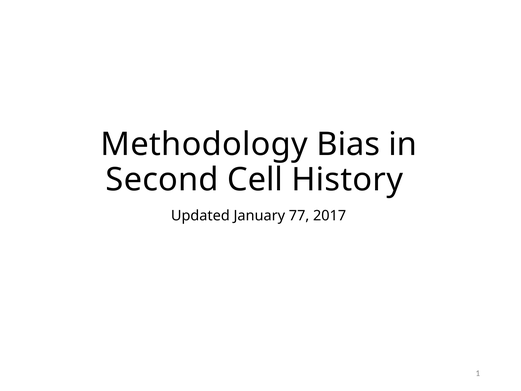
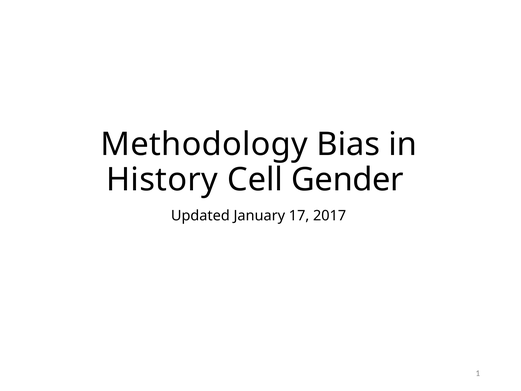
Second: Second -> History
History: History -> Gender
77: 77 -> 17
